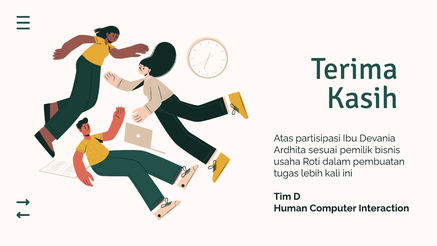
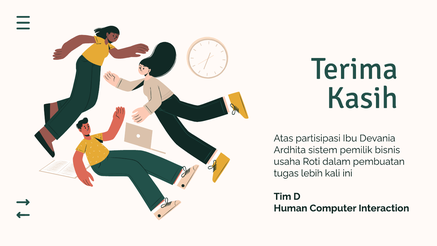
sesuai: sesuai -> sistem
